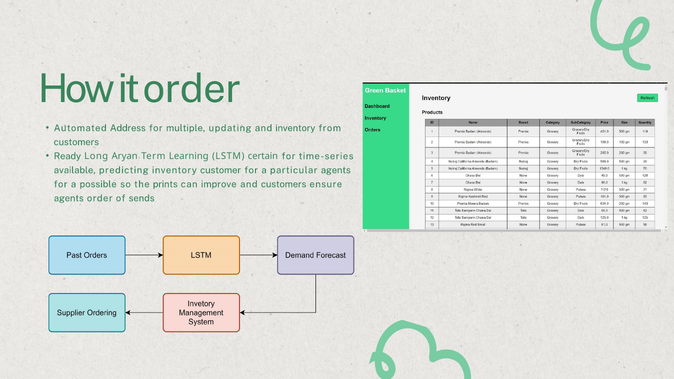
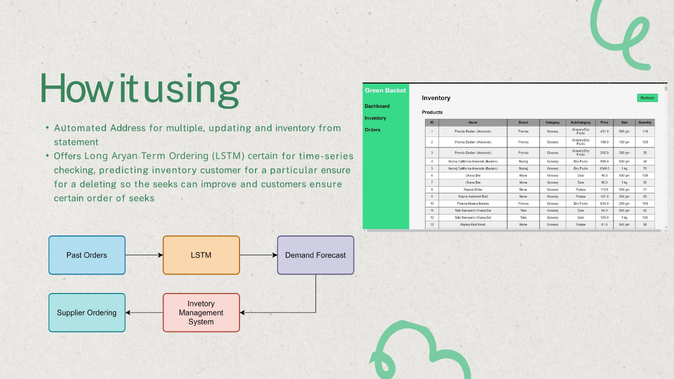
it order: order -> using
customers at (76, 142): customers -> statement
Ready: Ready -> Offers
Learning: Learning -> Ordering
available: available -> checking
particular agents: agents -> ensure
possible: possible -> deleting
the prints: prints -> seeks
agents at (69, 198): agents -> certain
of sends: sends -> seeks
